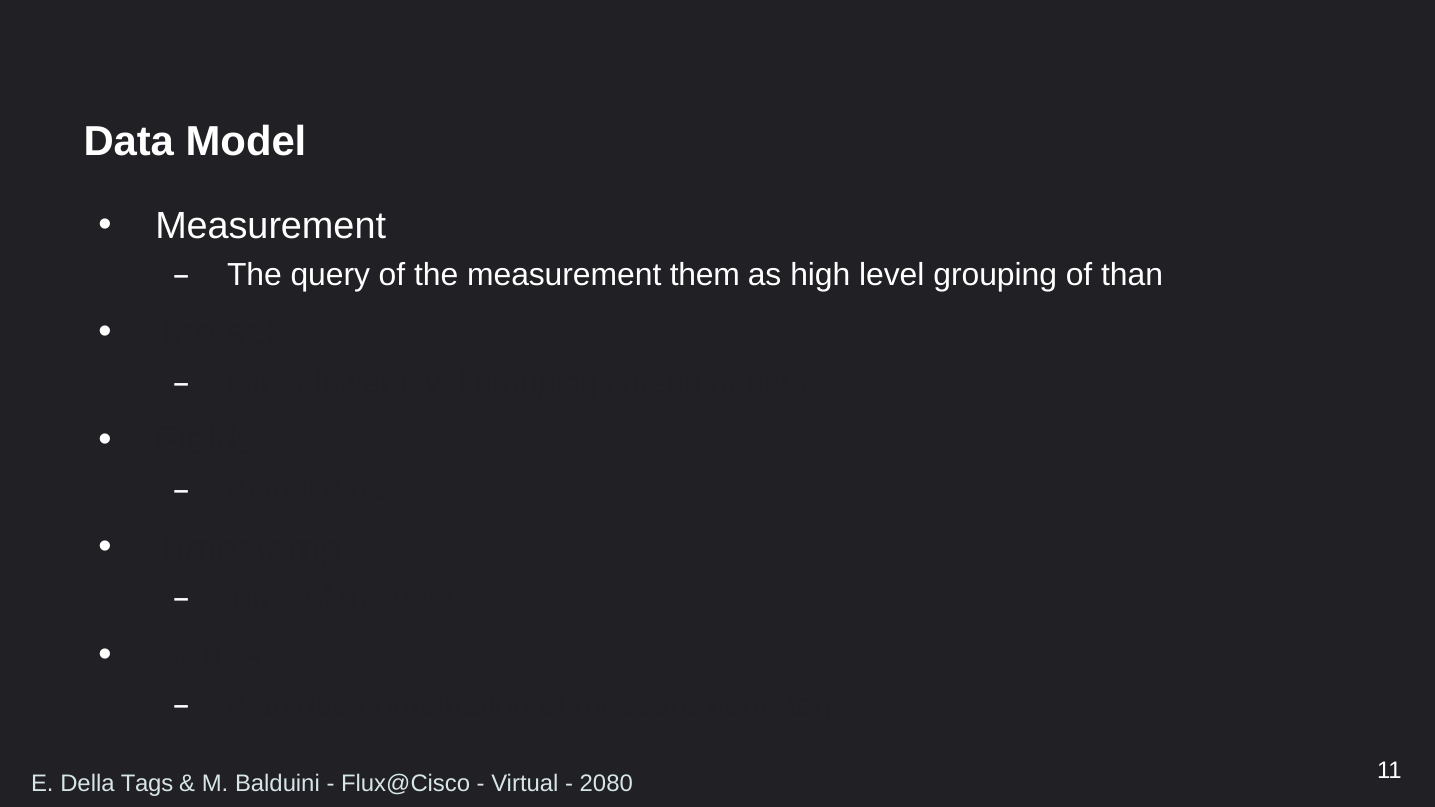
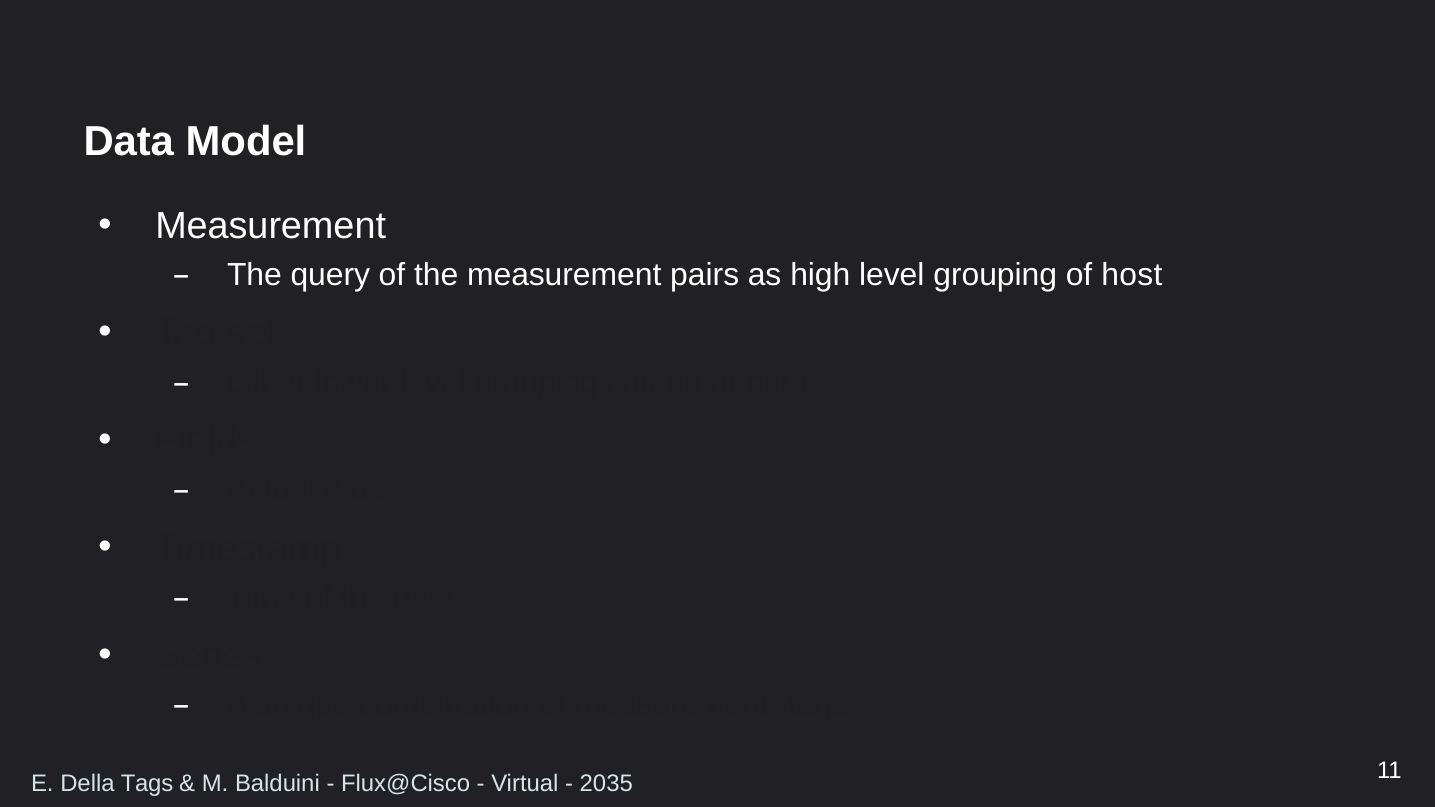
them: them -> pairs
than: than -> host
2080: 2080 -> 2035
